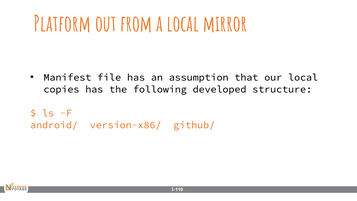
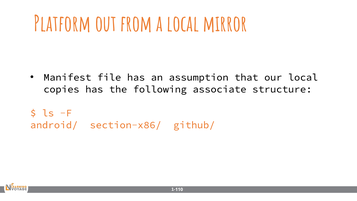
developed: developed -> associate
version-x86/: version-x86/ -> section-x86/
